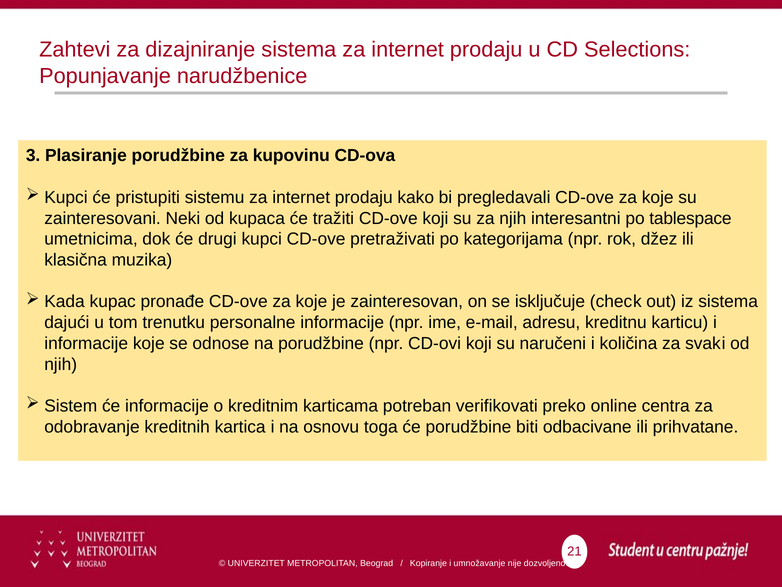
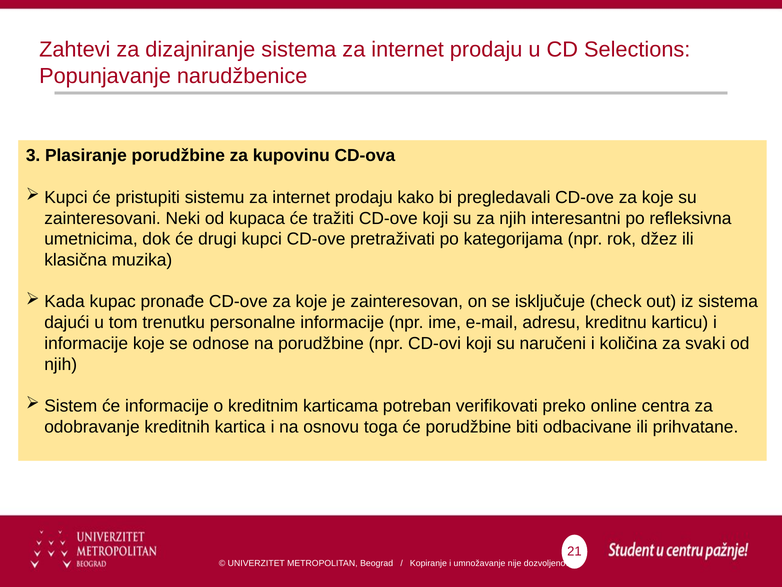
tablespace: tablespace -> refleksivna
